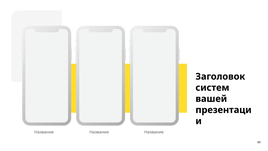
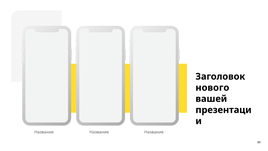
систем: систем -> нового
